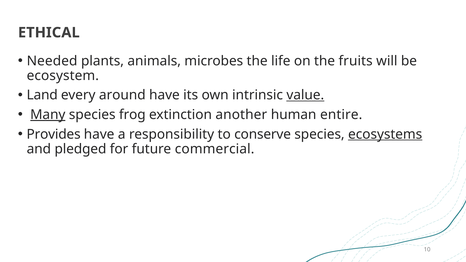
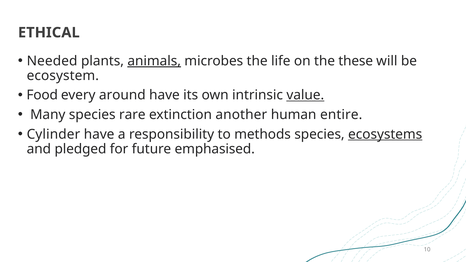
animals underline: none -> present
fruits: fruits -> these
Land: Land -> Food
Many underline: present -> none
frog: frog -> rare
Provides: Provides -> Cylinder
conserve: conserve -> methods
commercial: commercial -> emphasised
